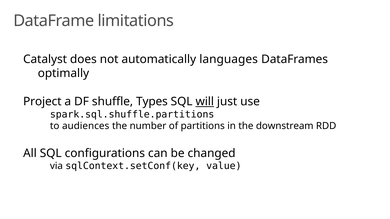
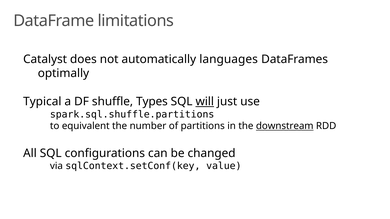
Project: Project -> Typical
audiences: audiences -> equivalent
downstream underline: none -> present
